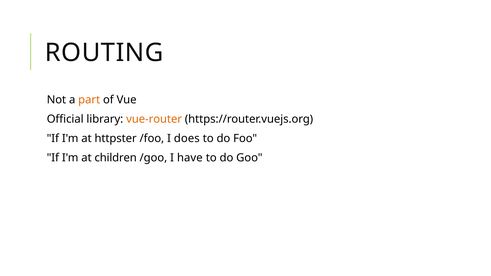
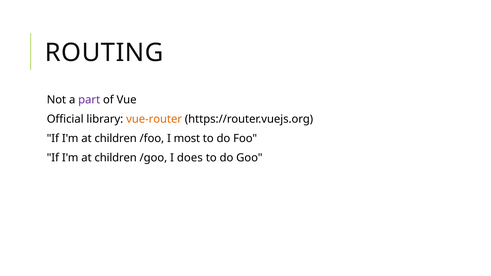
part colour: orange -> purple
httpster at (116, 139): httpster -> children
does: does -> most
have: have -> does
